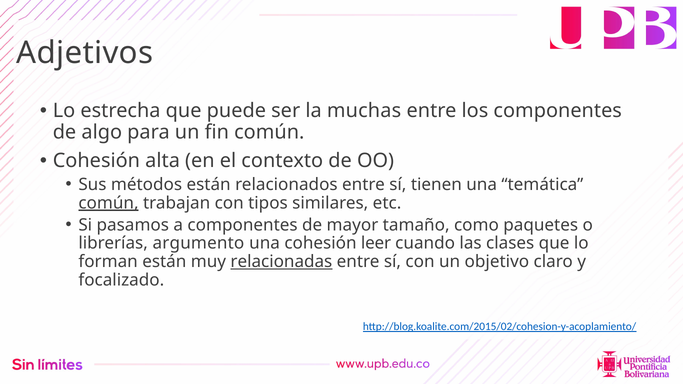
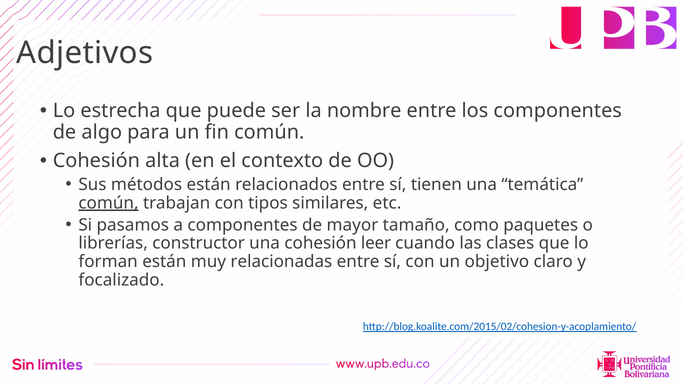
muchas: muchas -> nombre
argumento: argumento -> constructor
relacionadas underline: present -> none
